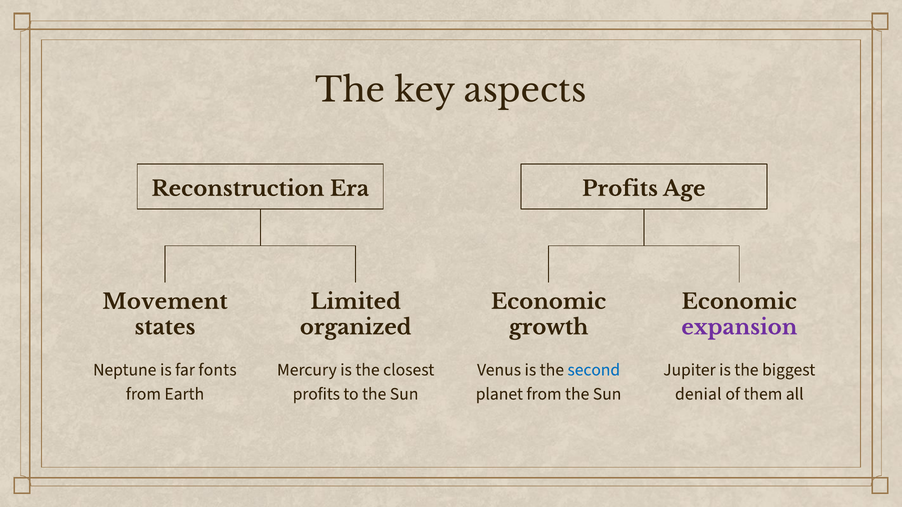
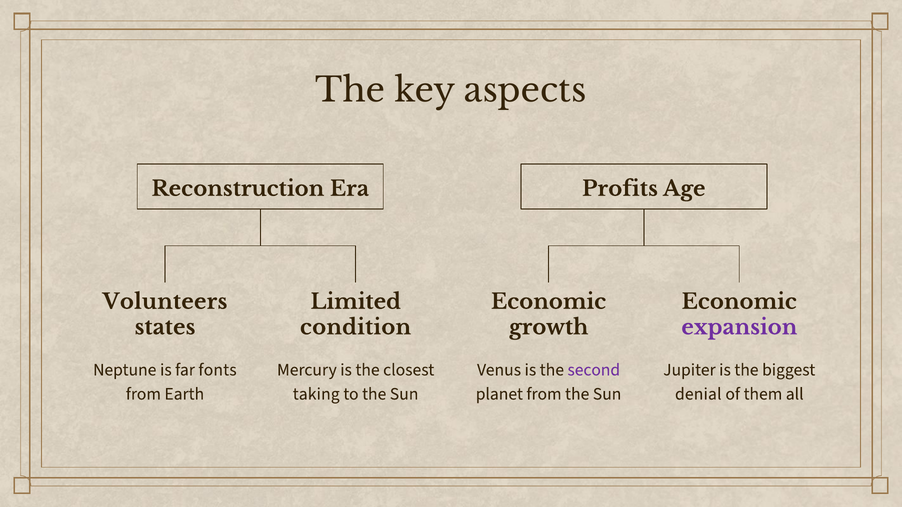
Movement: Movement -> Volunteers
organized: organized -> condition
second colour: blue -> purple
profits at (316, 394): profits -> taking
